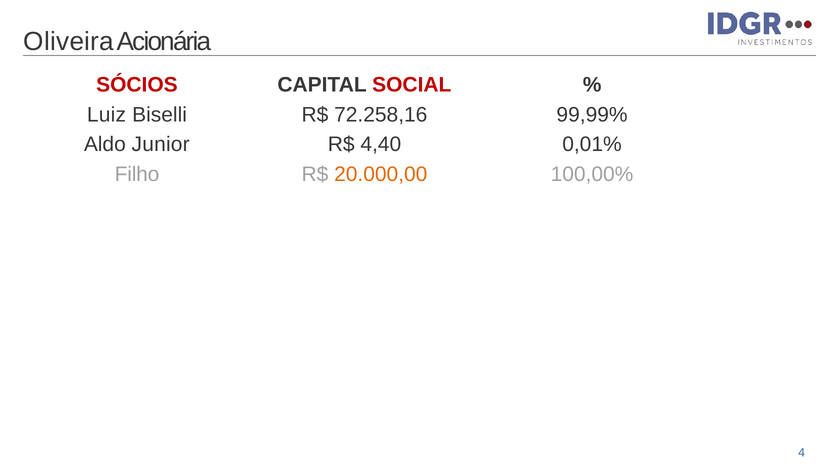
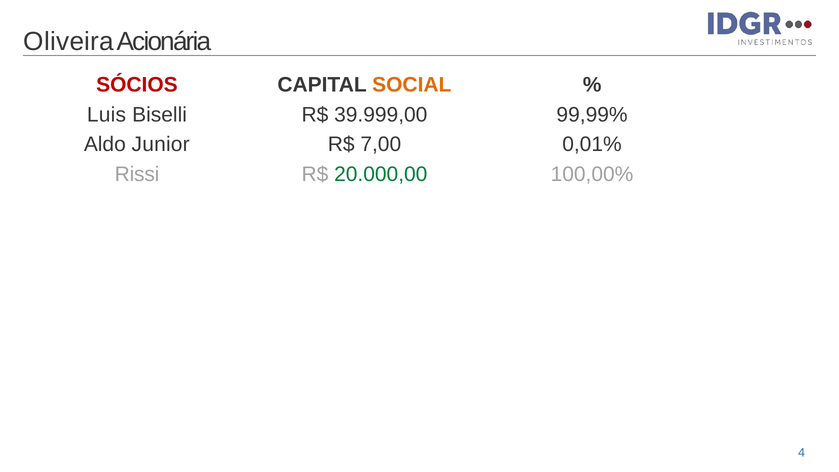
SOCIAL colour: red -> orange
Luiz: Luiz -> Luis
72.258,16: 72.258,16 -> 39.999,00
4,40: 4,40 -> 7,00
Filho: Filho -> Rissi
20.000,00 colour: orange -> green
